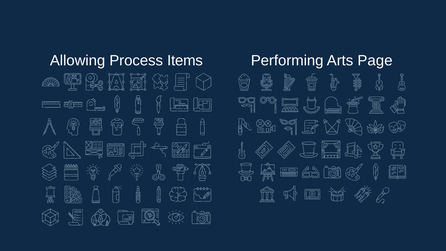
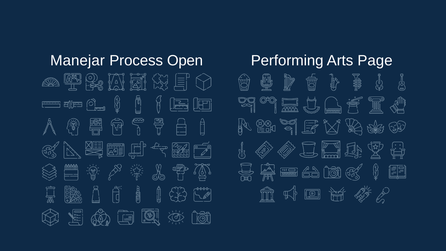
Allowing: Allowing -> Manejar
Items: Items -> Open
